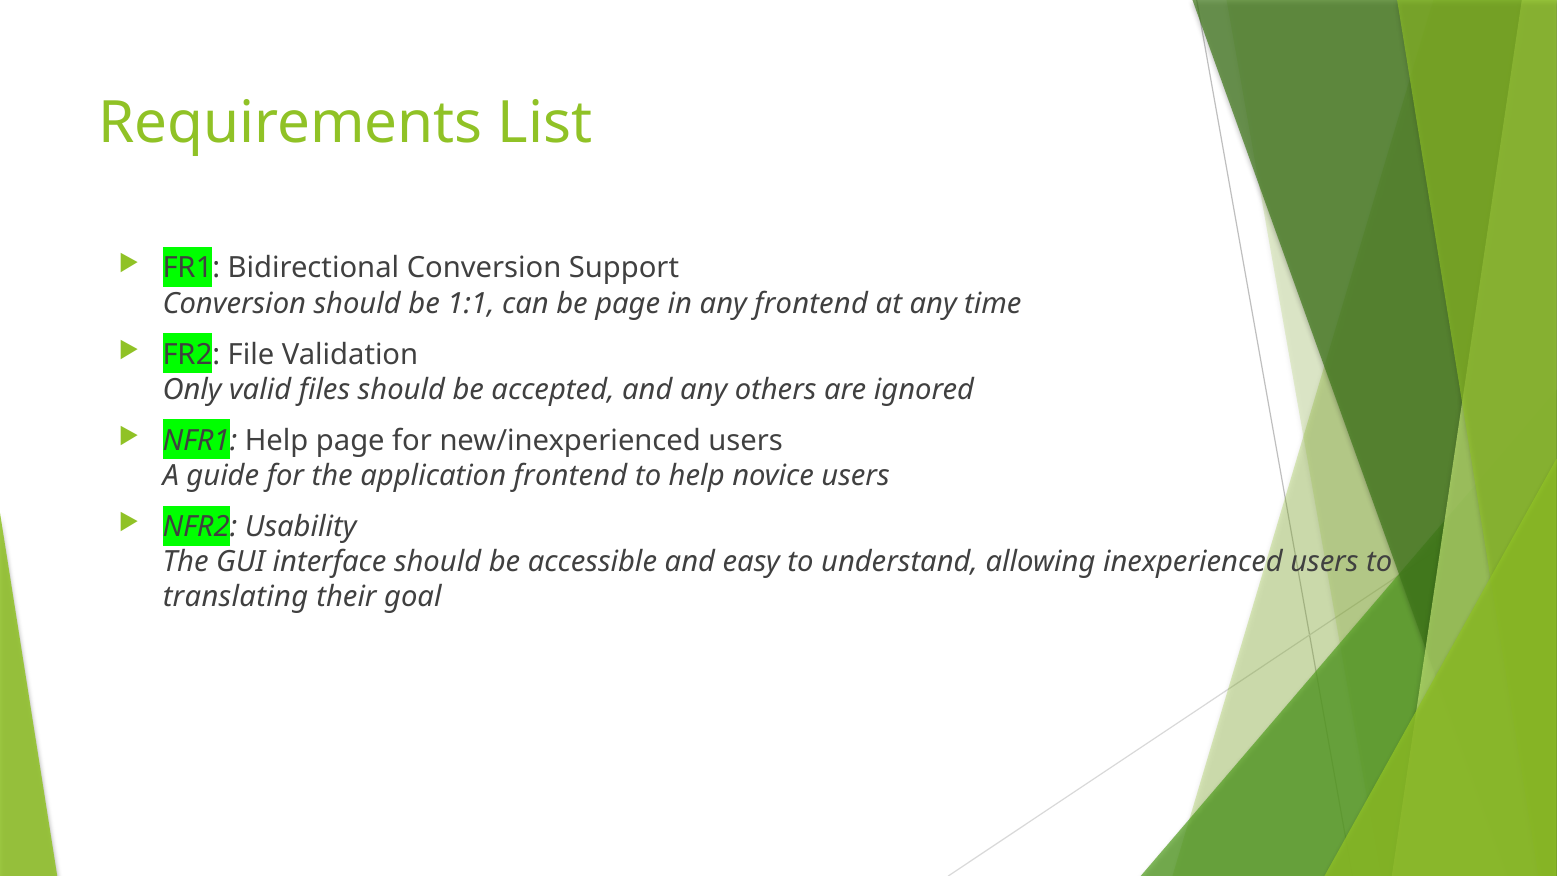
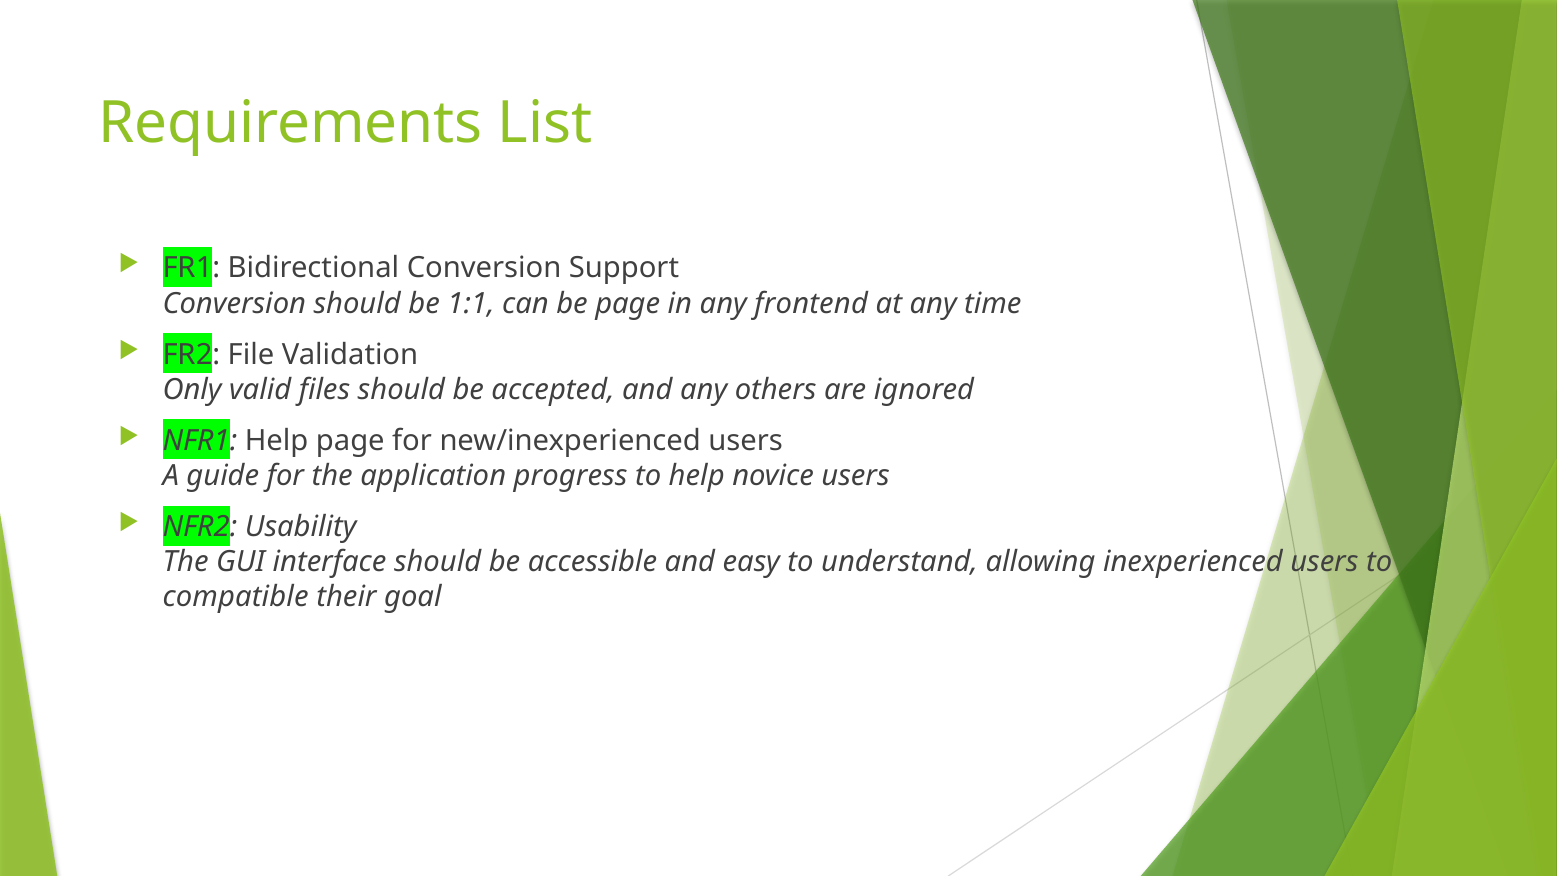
application frontend: frontend -> progress
translating: translating -> compatible
